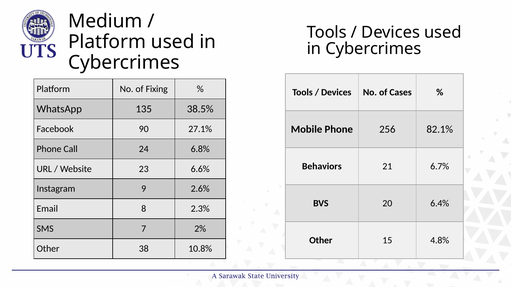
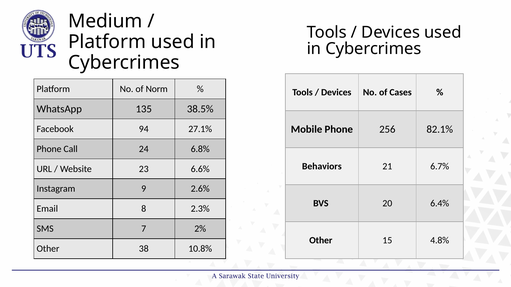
Fixing: Fixing -> Norm
90: 90 -> 94
